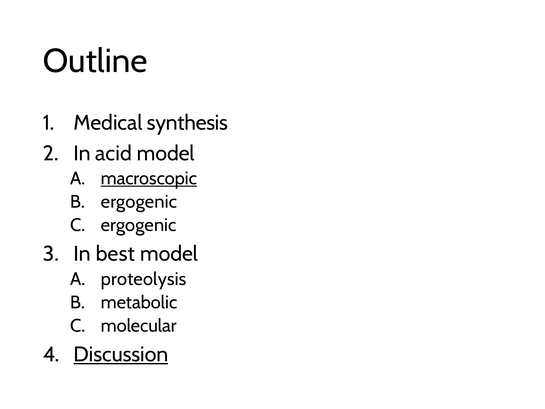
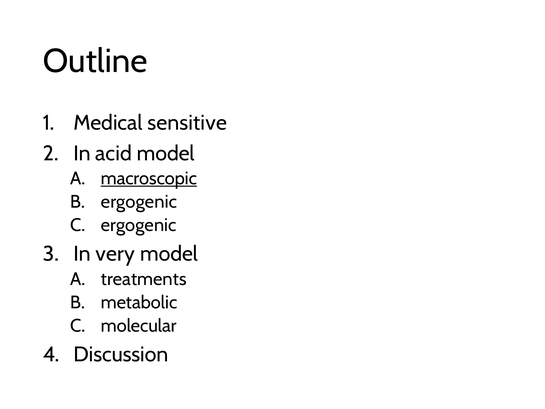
synthesis: synthesis -> sensitive
best: best -> very
proteolysis: proteolysis -> treatments
Discussion underline: present -> none
